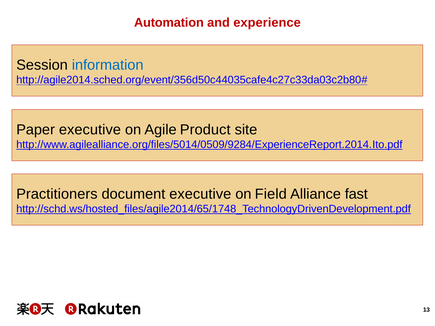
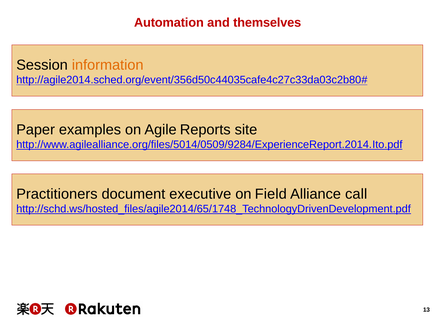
experience: experience -> themselves
information colour: blue -> orange
Paper executive: executive -> examples
Product: Product -> Reports
fast: fast -> call
